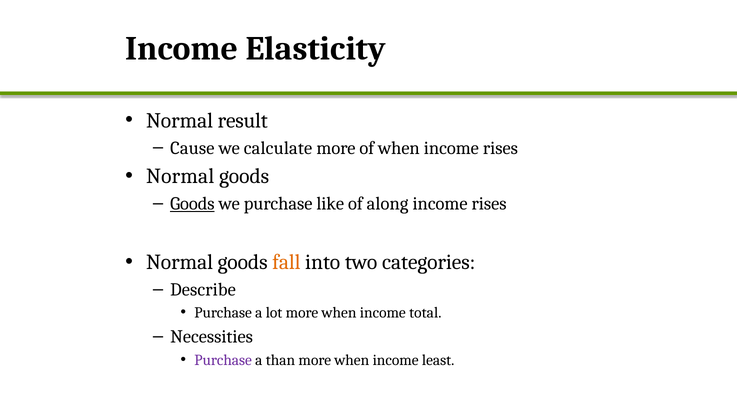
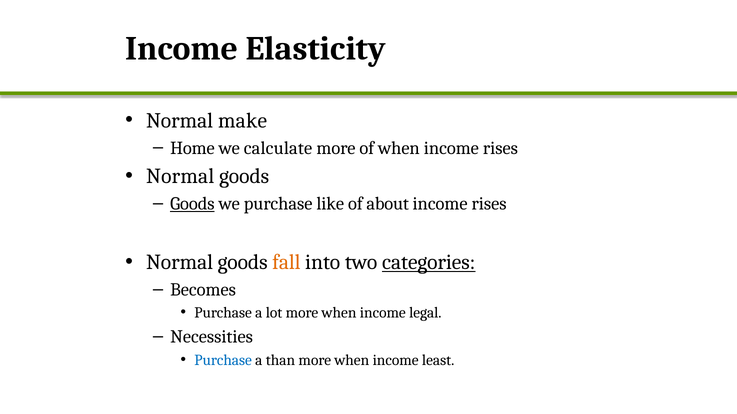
result: result -> make
Cause: Cause -> Home
along: along -> about
categories underline: none -> present
Describe: Describe -> Becomes
total: total -> legal
Purchase at (223, 360) colour: purple -> blue
